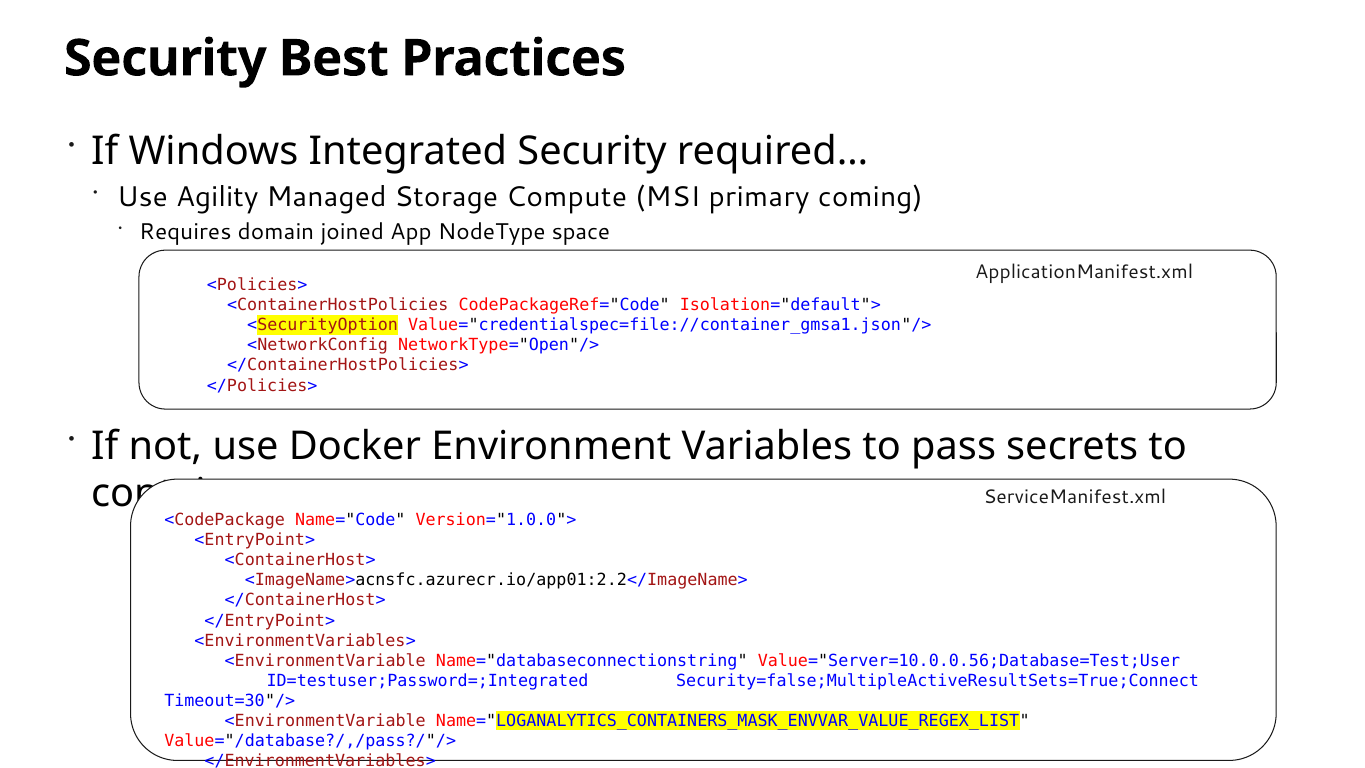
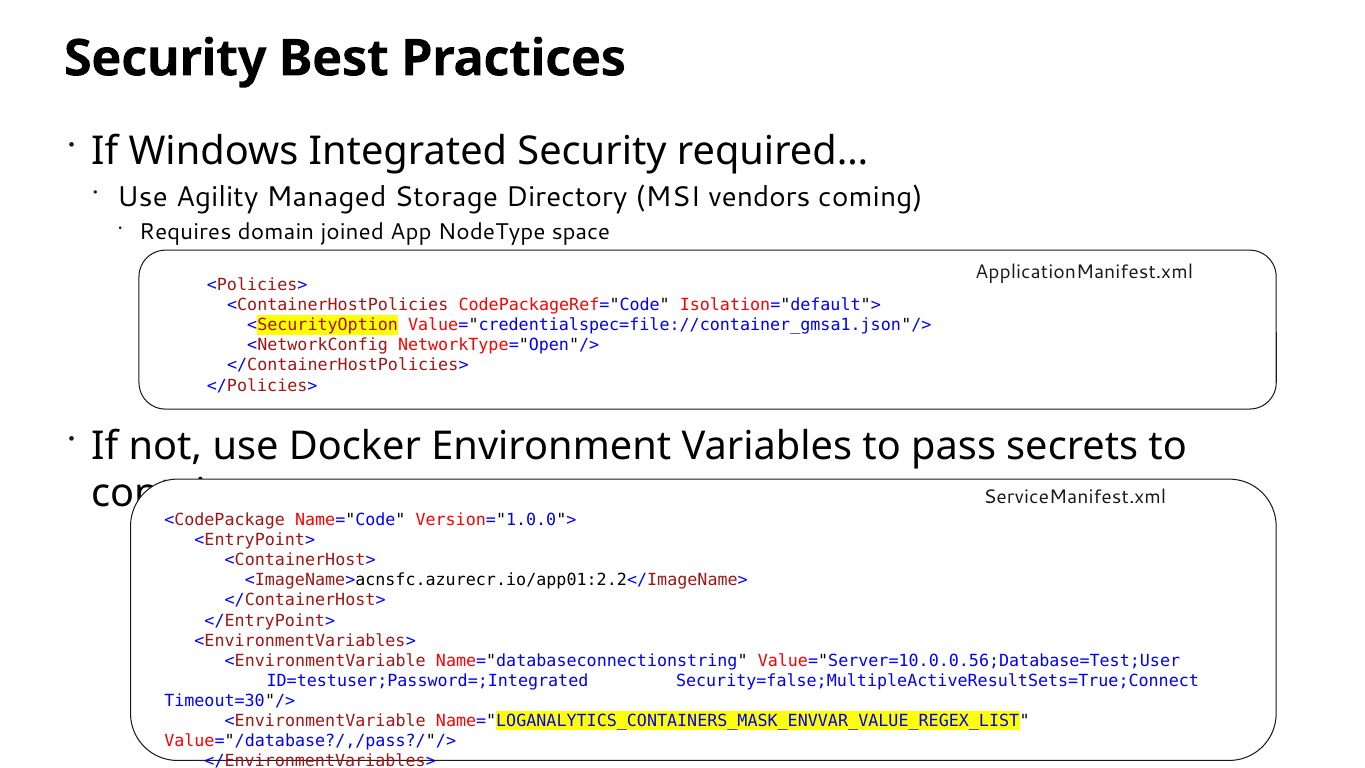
Compute: Compute -> Directory
primary: primary -> vendors
